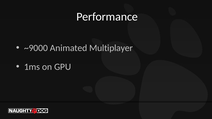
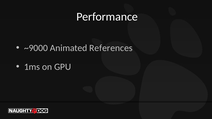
Multiplayer: Multiplayer -> References
